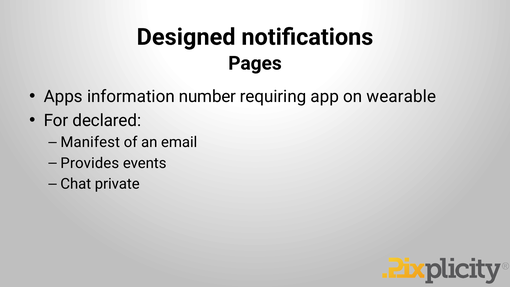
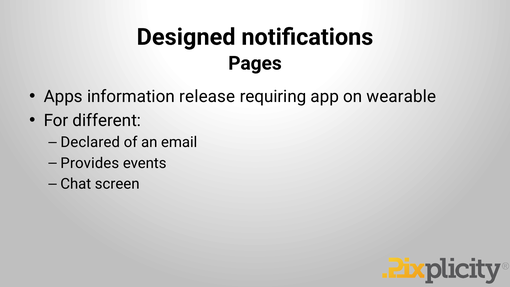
number: number -> release
declared: declared -> different
Manifest: Manifest -> Declared
private: private -> screen
